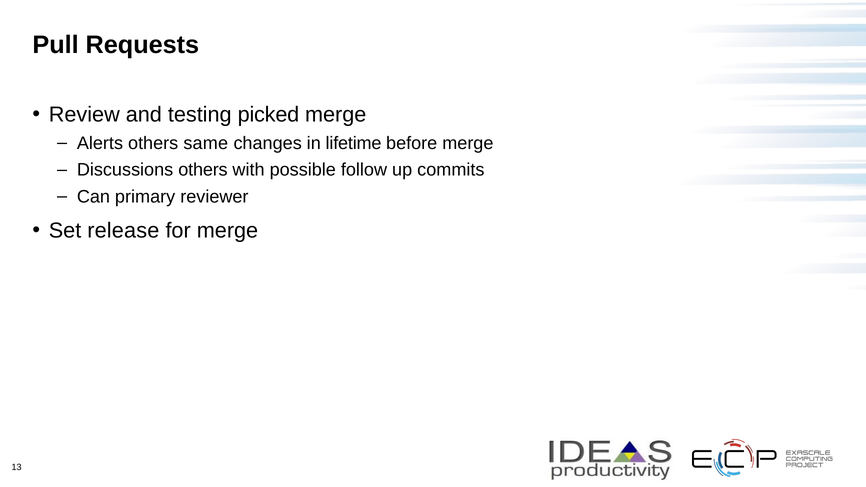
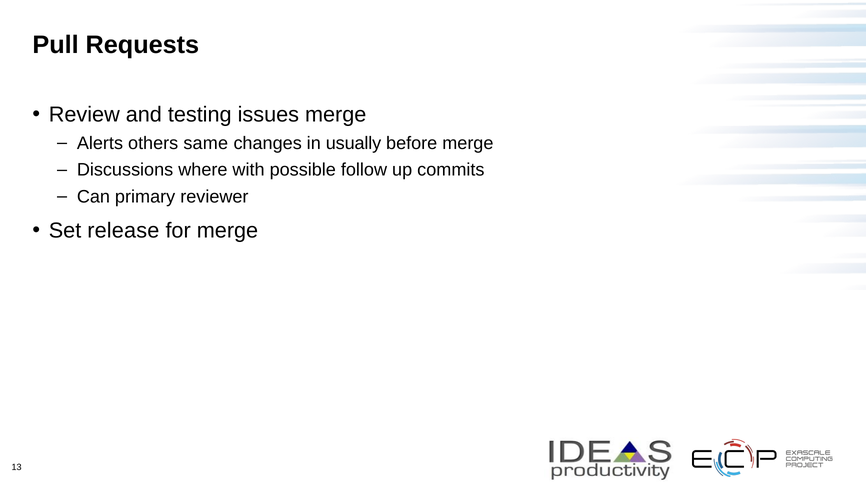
picked: picked -> issues
lifetime: lifetime -> usually
Discussions others: others -> where
